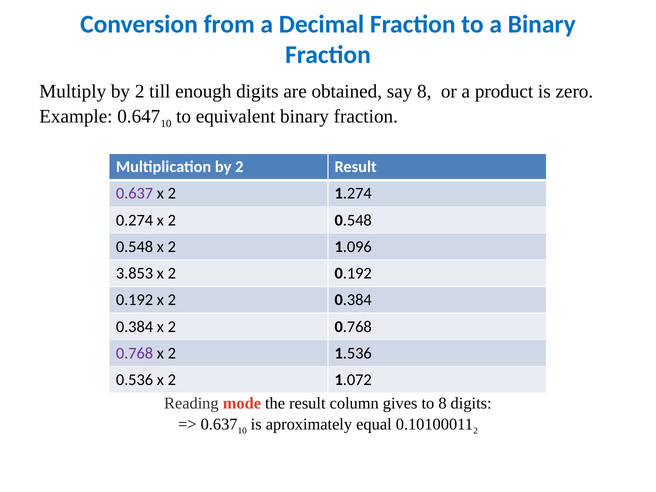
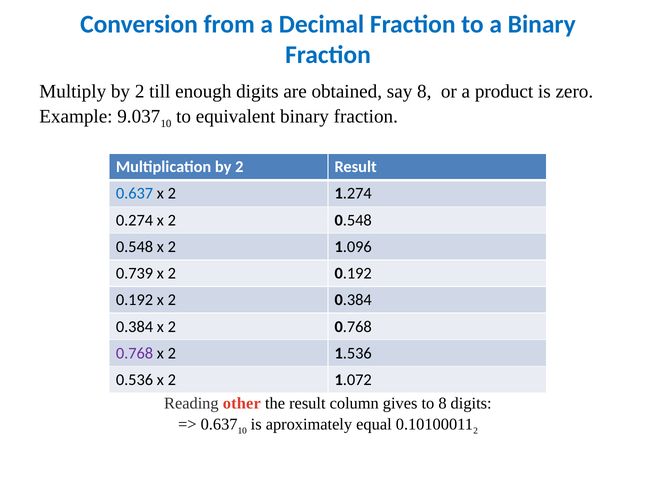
0.647: 0.647 -> 9.037
0.637 at (135, 194) colour: purple -> blue
3.853: 3.853 -> 0.739
mode: mode -> other
